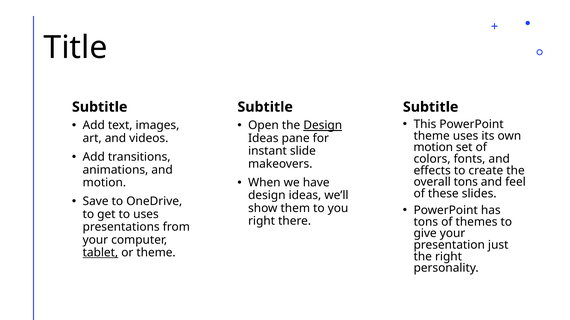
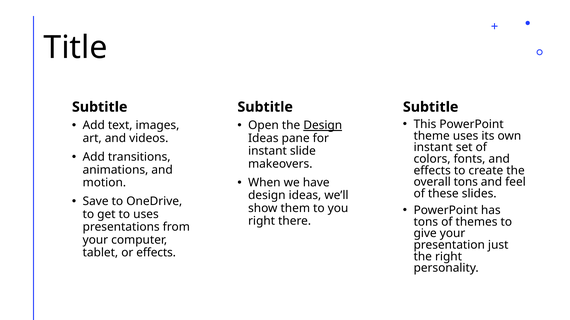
motion at (433, 148): motion -> instant
tablet underline: present -> none
or theme: theme -> effects
